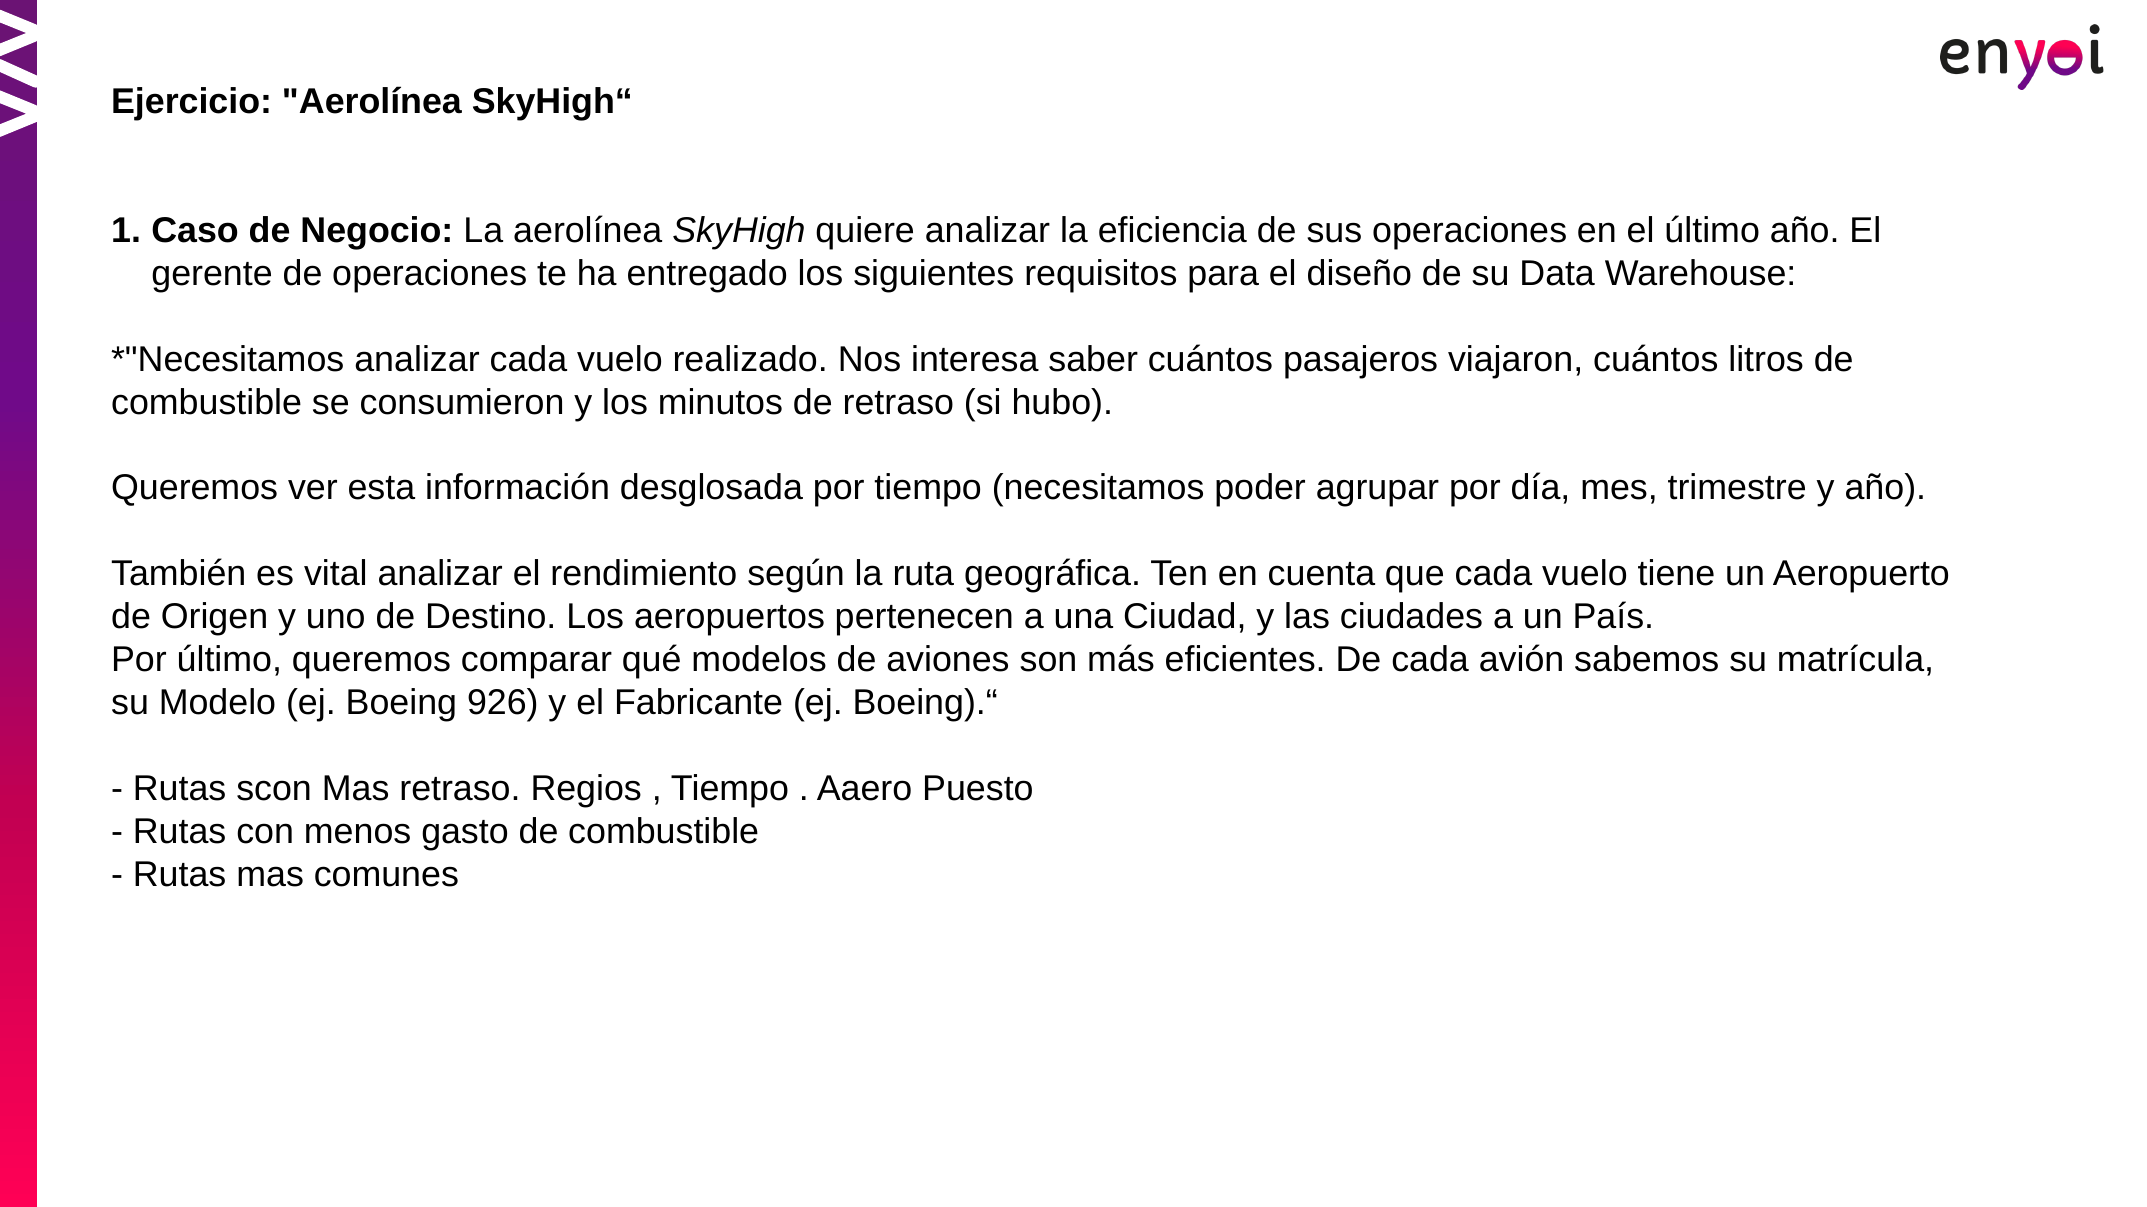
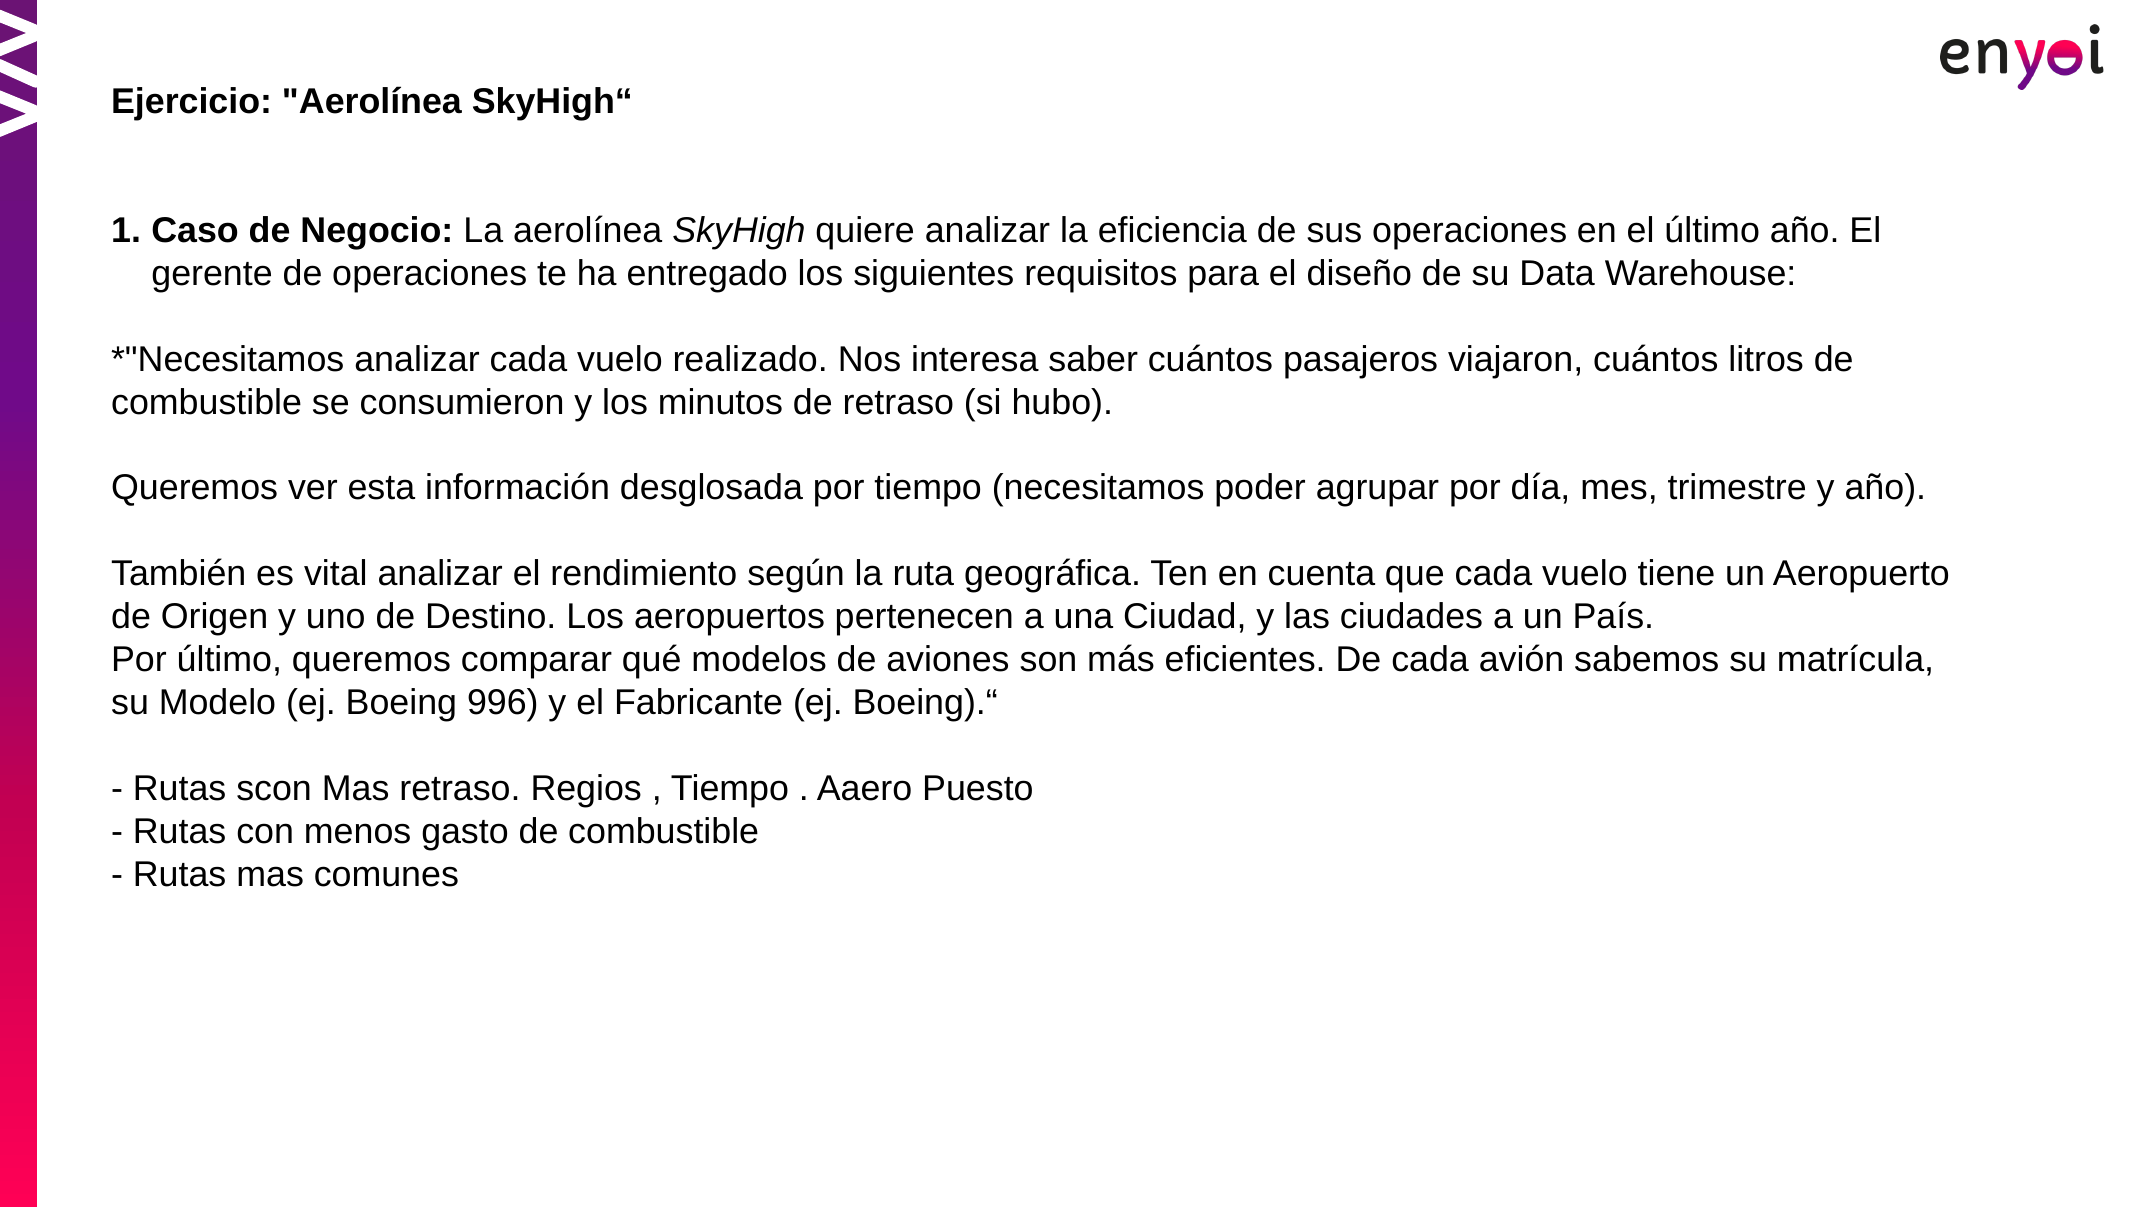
926: 926 -> 996
